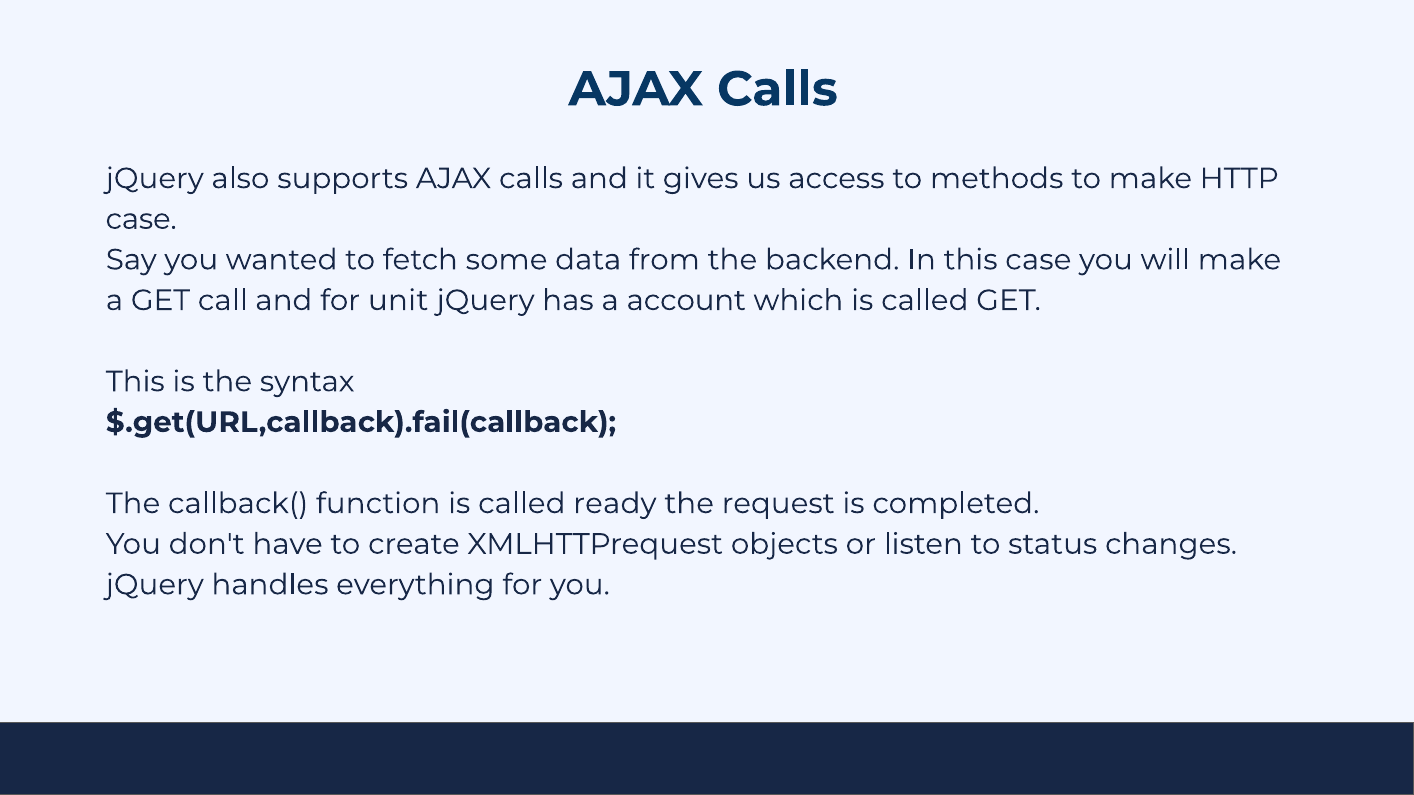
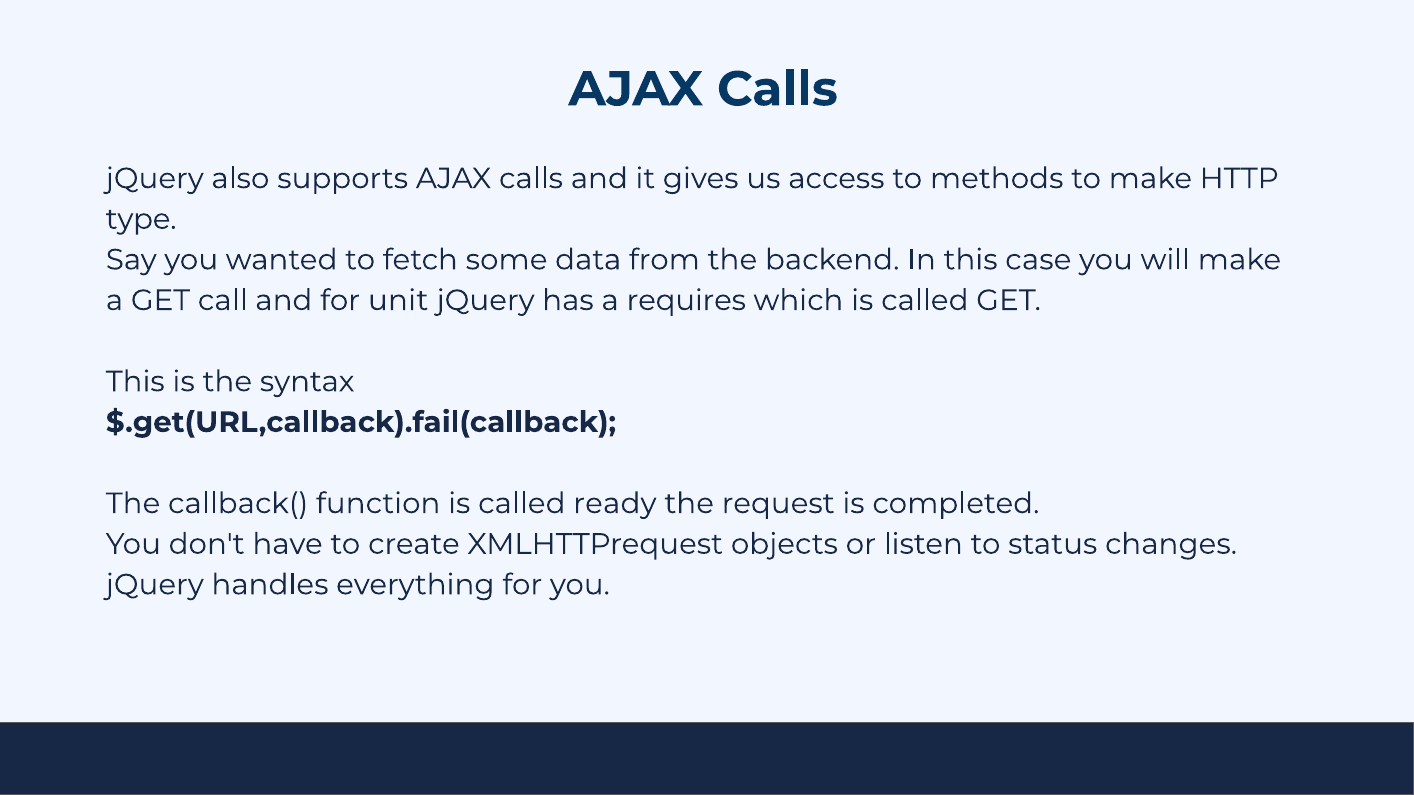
case at (141, 219): case -> type
account: account -> requires
